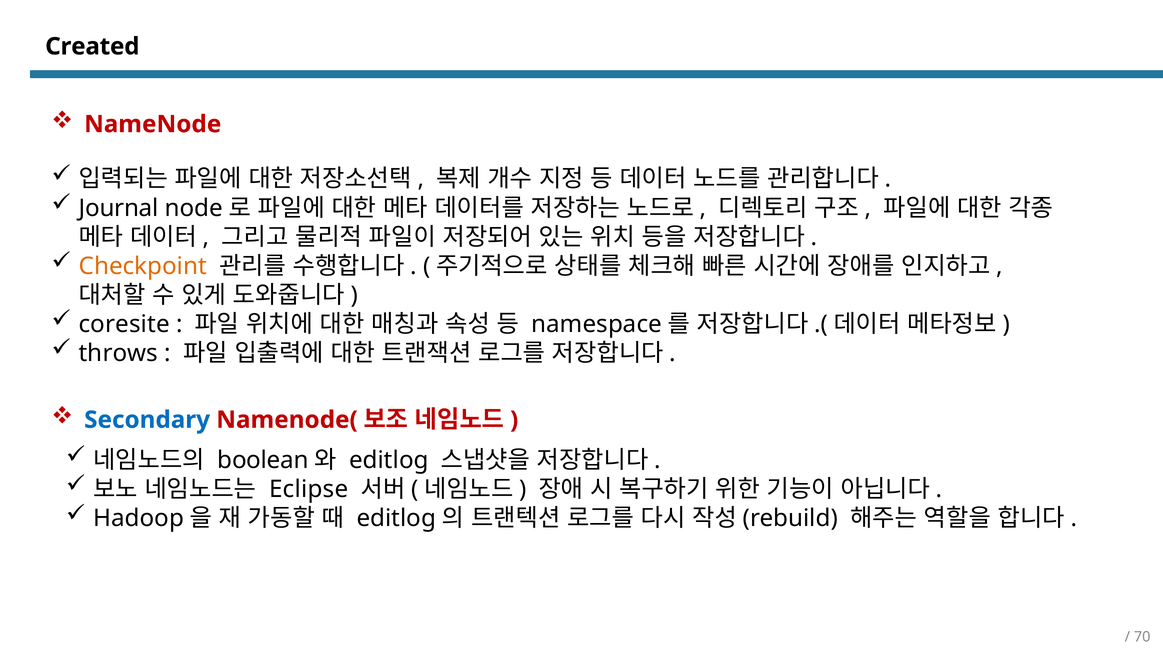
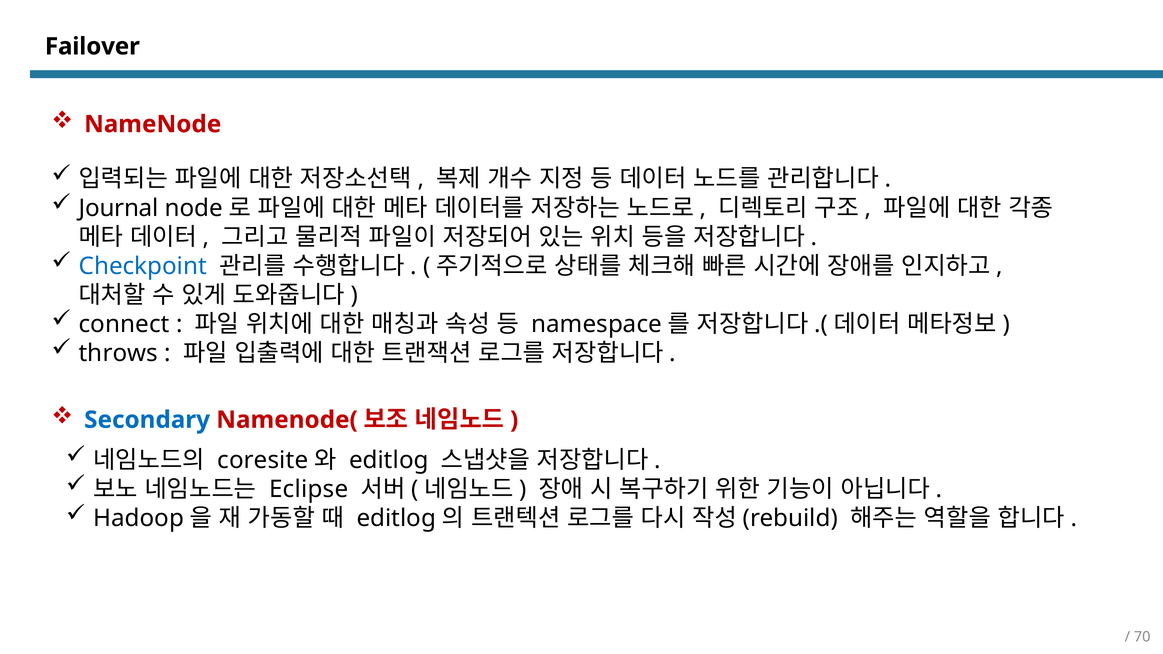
Created: Created -> Failover
Checkpoint colour: orange -> blue
coresite: coresite -> connect
boolean: boolean -> coresite
